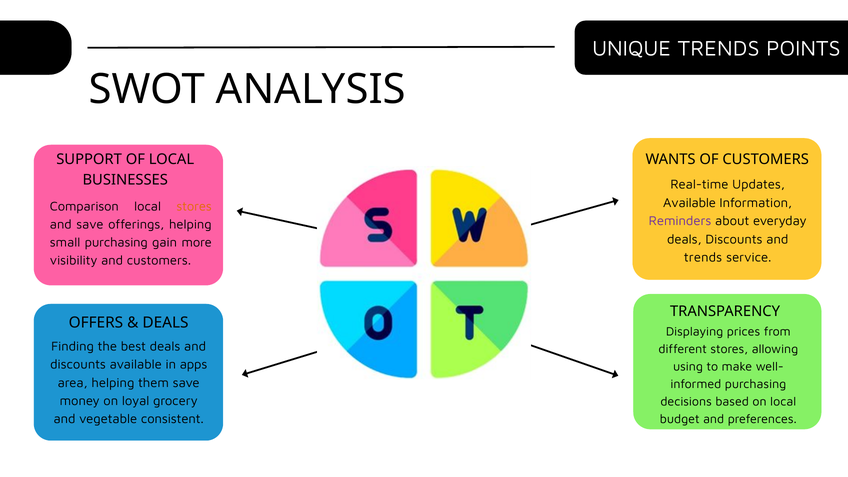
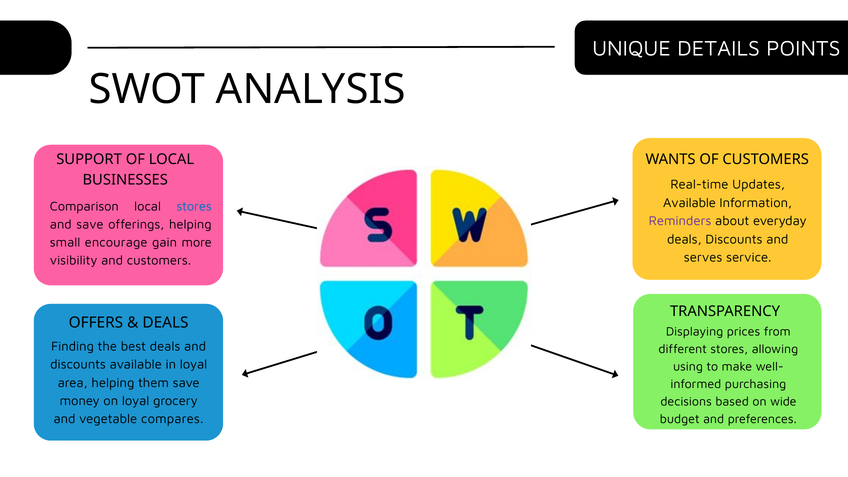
UNIQUE TRENDS: TRENDS -> DETAILS
stores at (194, 206) colour: orange -> blue
small purchasing: purchasing -> encourage
trends at (703, 258): trends -> serves
in apps: apps -> loyal
on local: local -> wide
consistent: consistent -> compares
